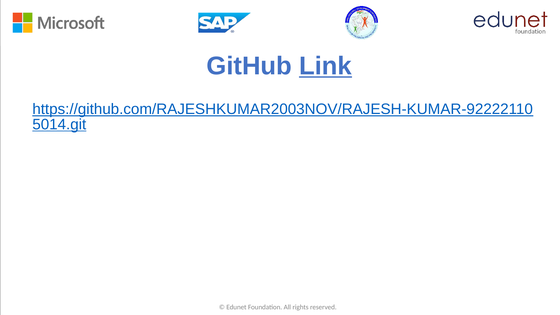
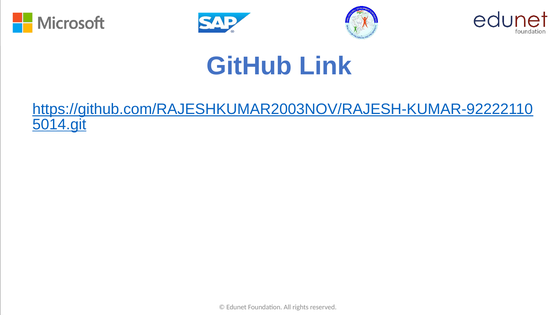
Link underline: present -> none
